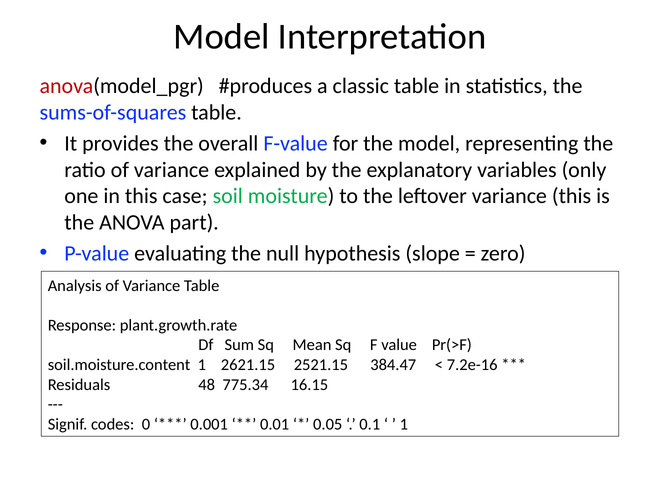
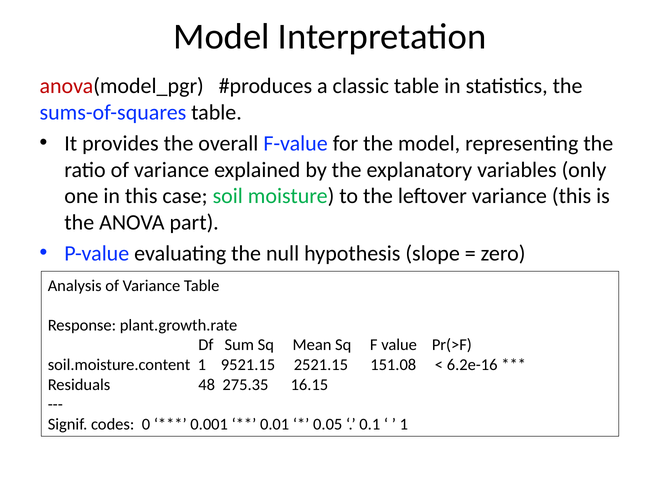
2621.15: 2621.15 -> 9521.15
384.47: 384.47 -> 151.08
7.2e-16: 7.2e-16 -> 6.2e-16
775.34: 775.34 -> 275.35
